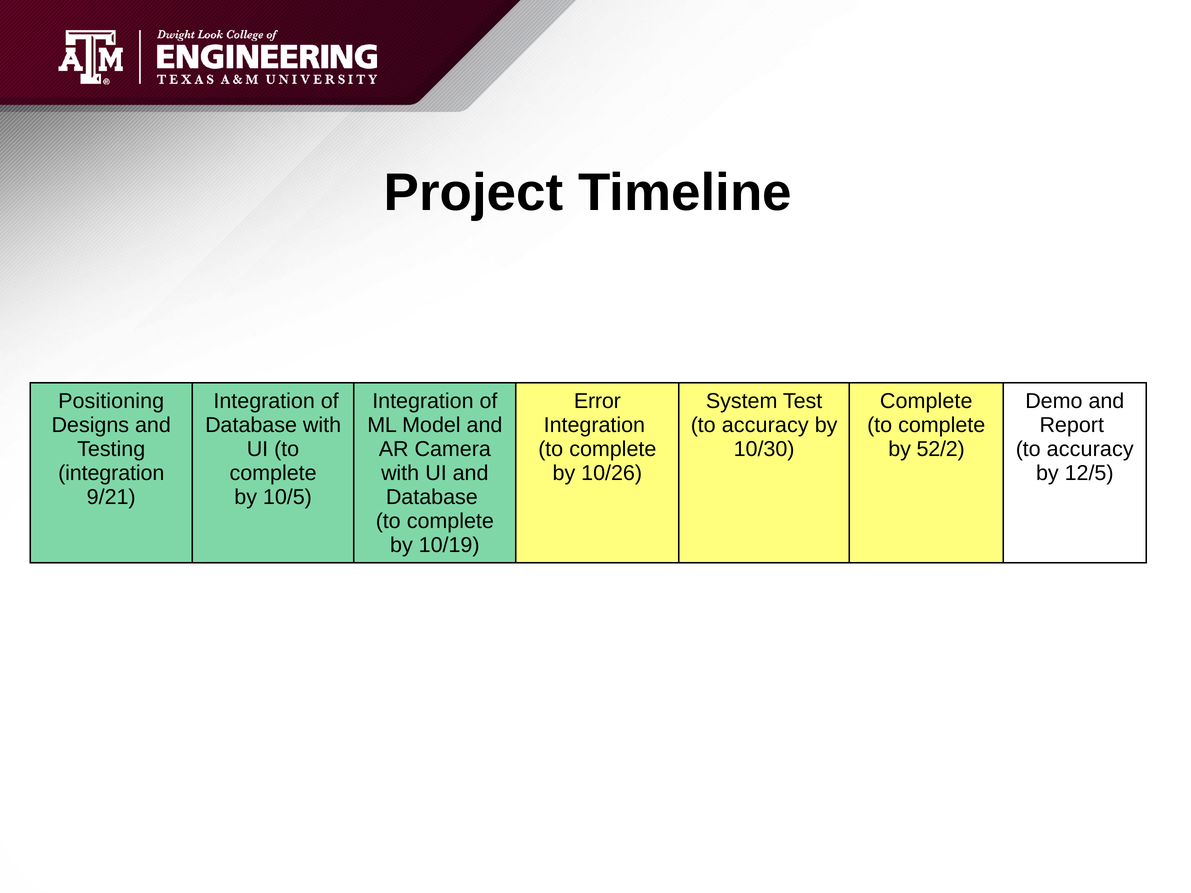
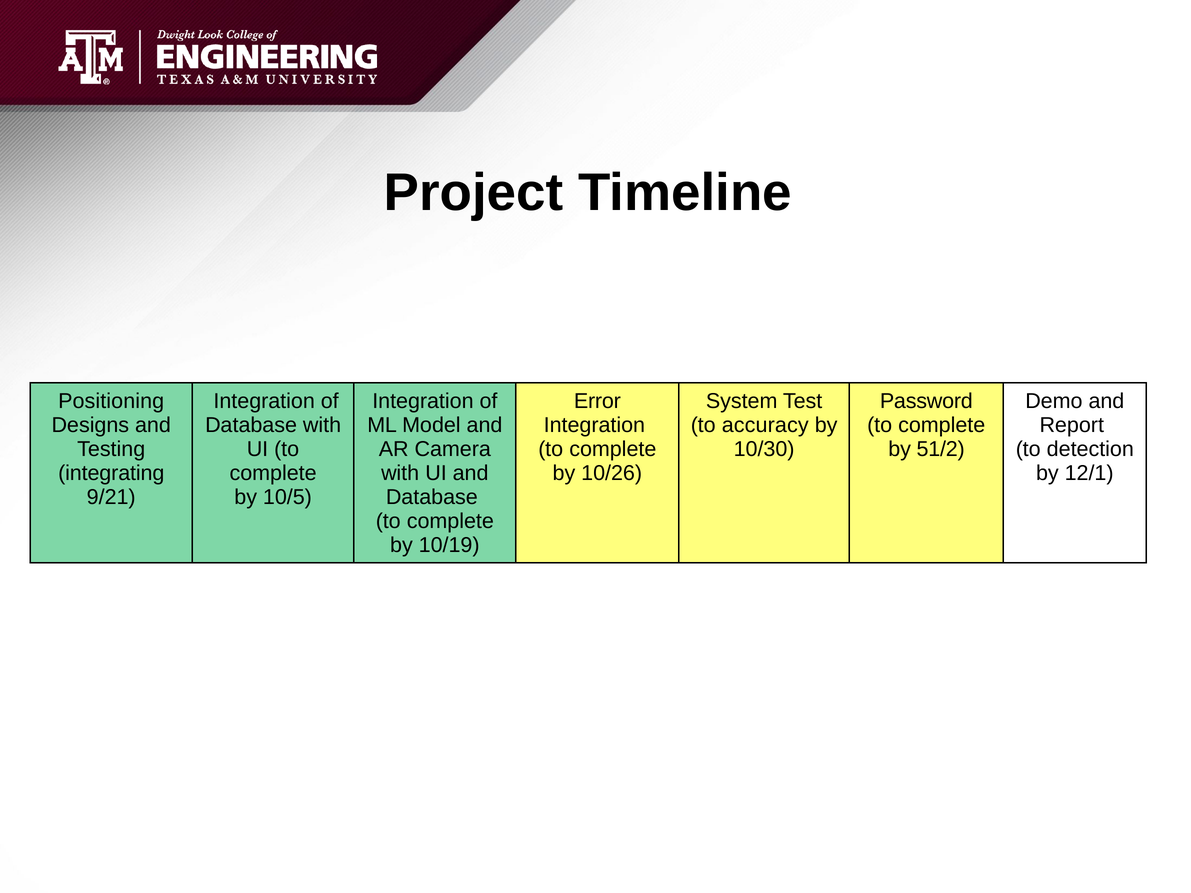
Complete at (926, 401): Complete -> Password
52/2: 52/2 -> 51/2
accuracy at (1090, 449): accuracy -> detection
integration at (111, 473): integration -> integrating
12/5: 12/5 -> 12/1
